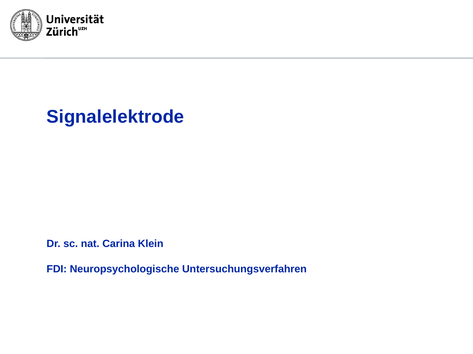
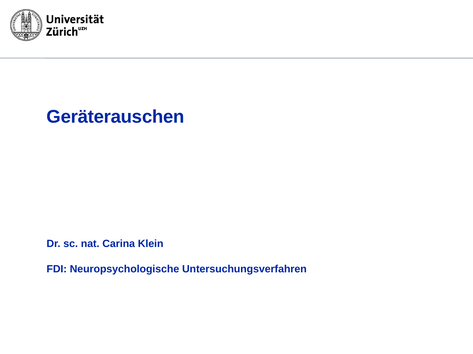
Signalelektrode: Signalelektrode -> Geräterauschen
